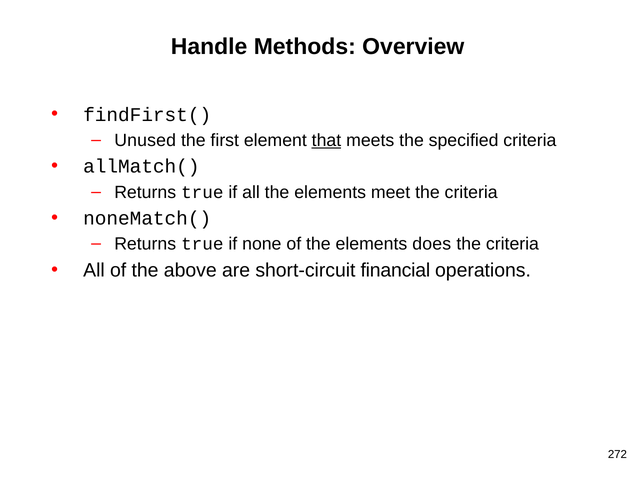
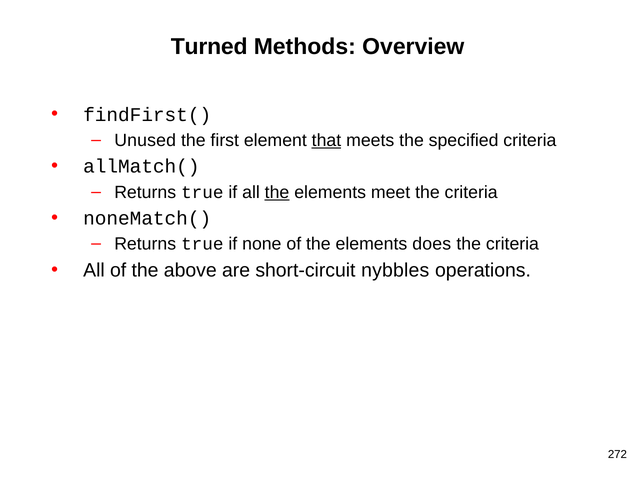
Handle: Handle -> Turned
the at (277, 192) underline: none -> present
financial: financial -> nybbles
